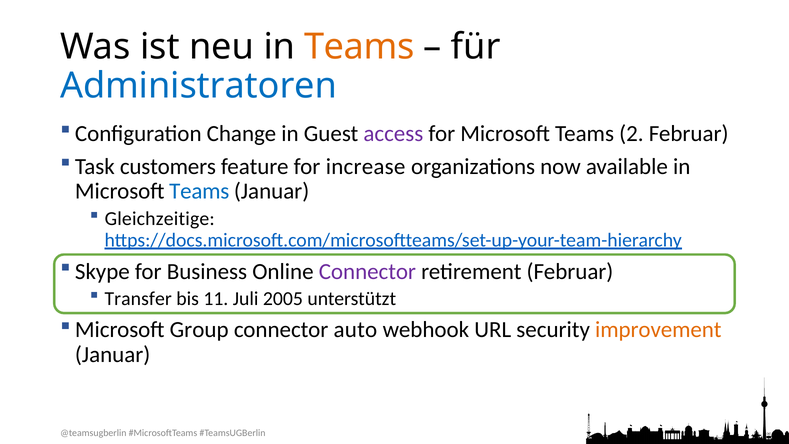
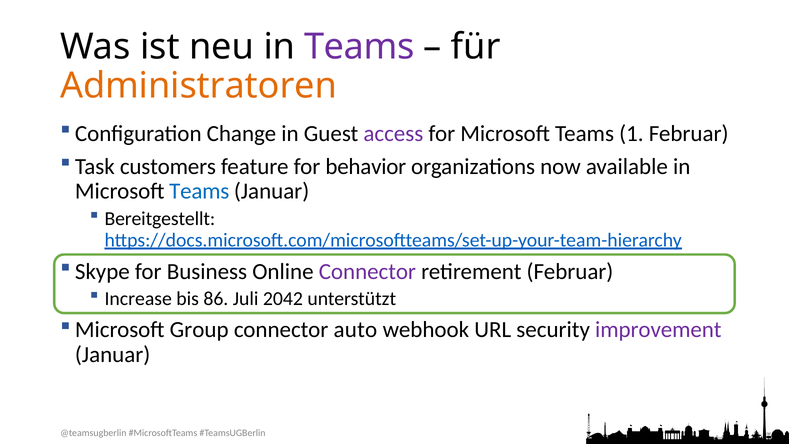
Teams at (359, 47) colour: orange -> purple
Administratoren colour: blue -> orange
2: 2 -> 1
increase: increase -> behavior
Gleichzeitige: Gleichzeitige -> Bereitgestellt
Transfer: Transfer -> Increase
11: 11 -> 86
2005: 2005 -> 2042
improvement colour: orange -> purple
